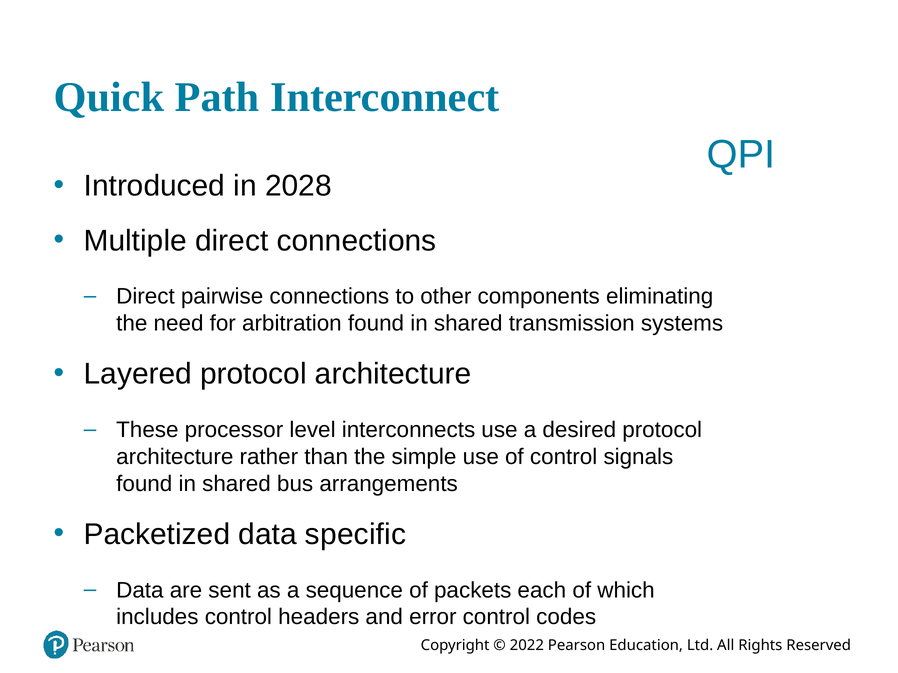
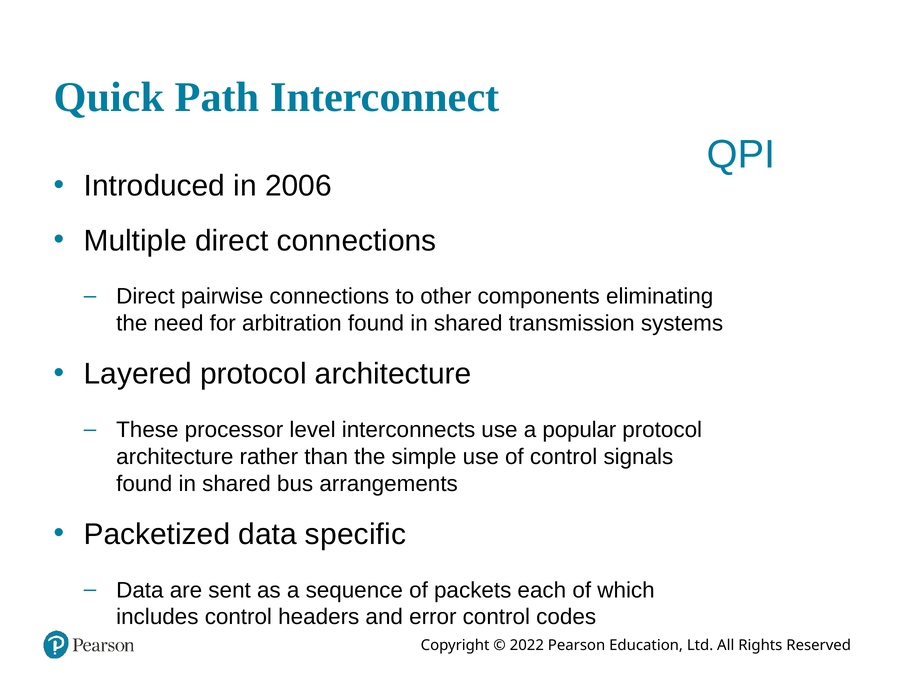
2028: 2028 -> 2006
desired: desired -> popular
